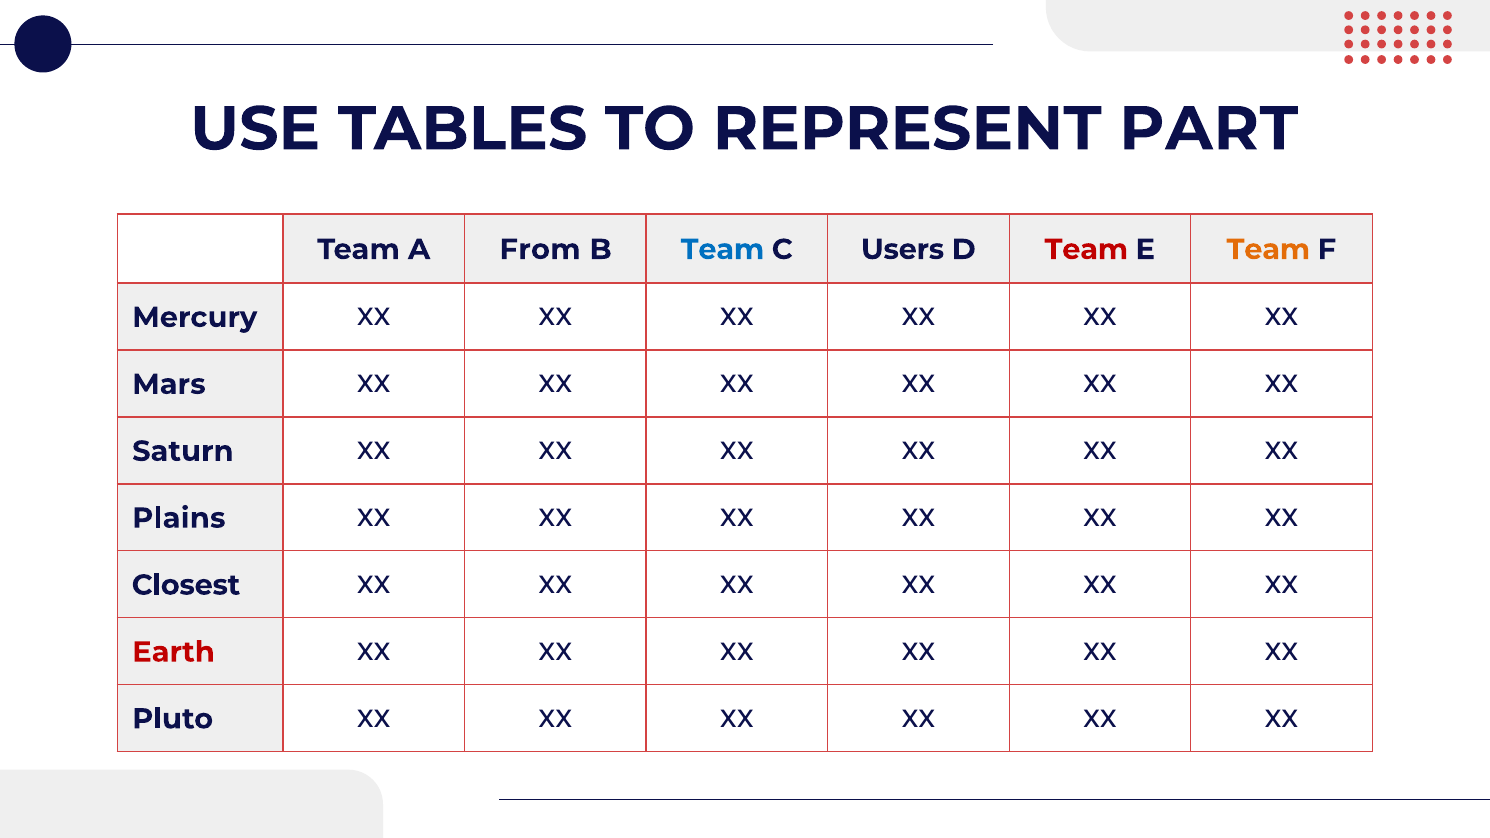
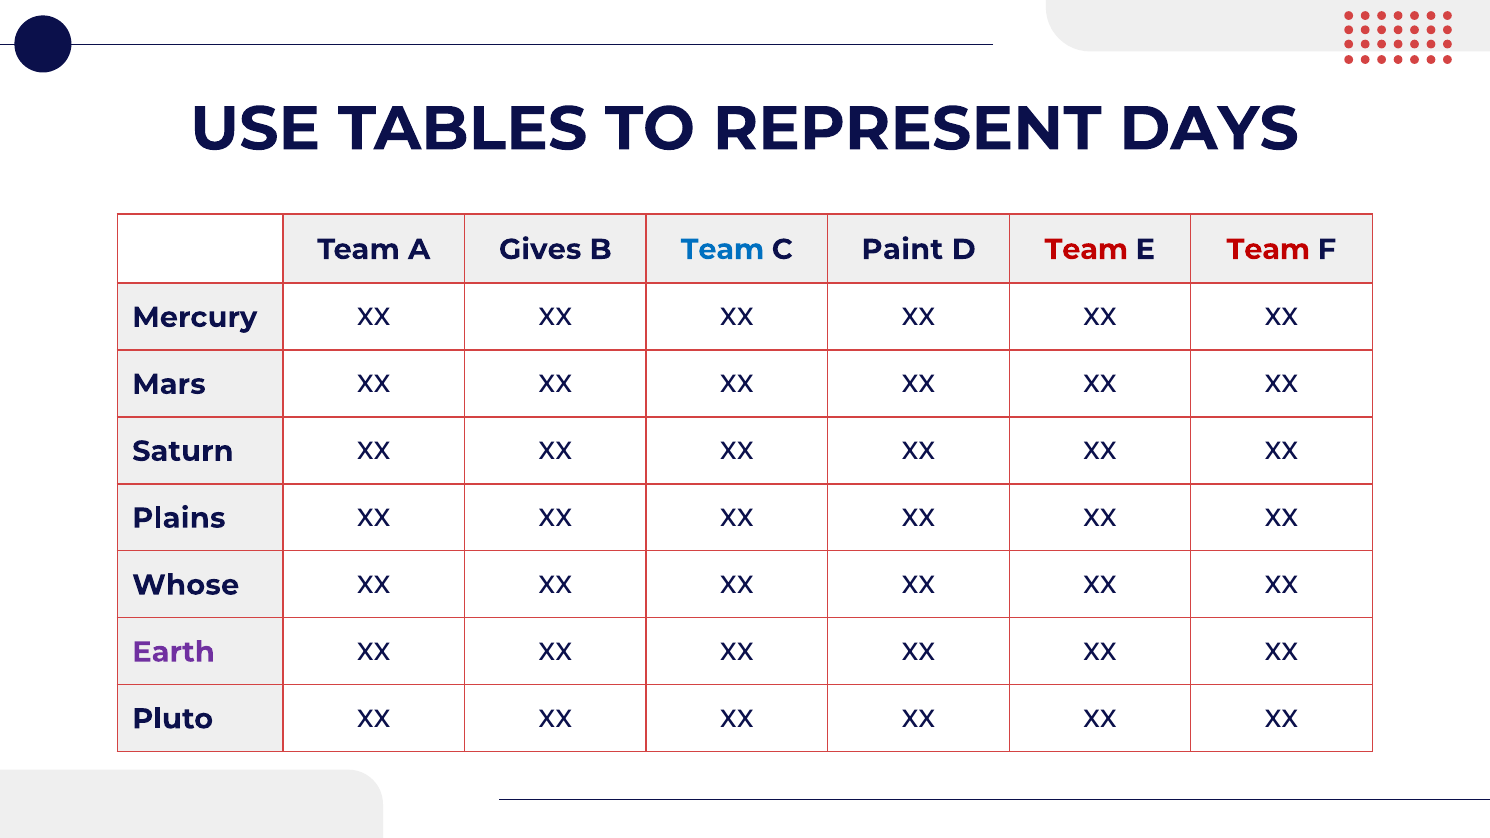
PART: PART -> DAYS
From: From -> Gives
Users: Users -> Paint
Team at (1268, 249) colour: orange -> red
Closest: Closest -> Whose
Earth colour: red -> purple
